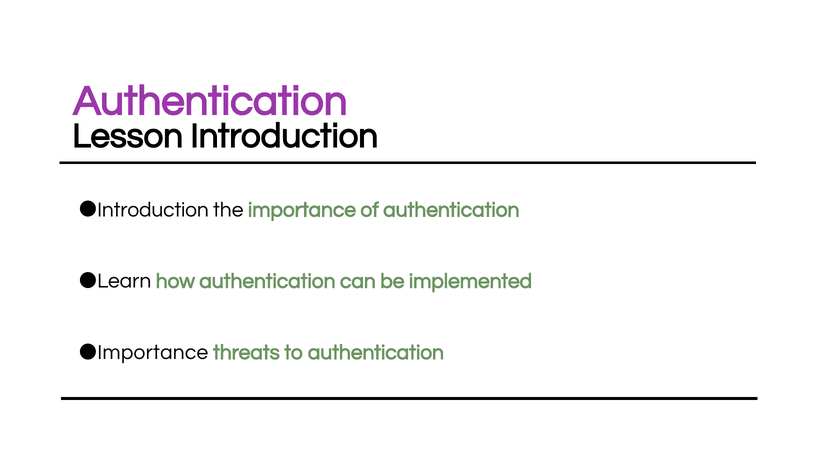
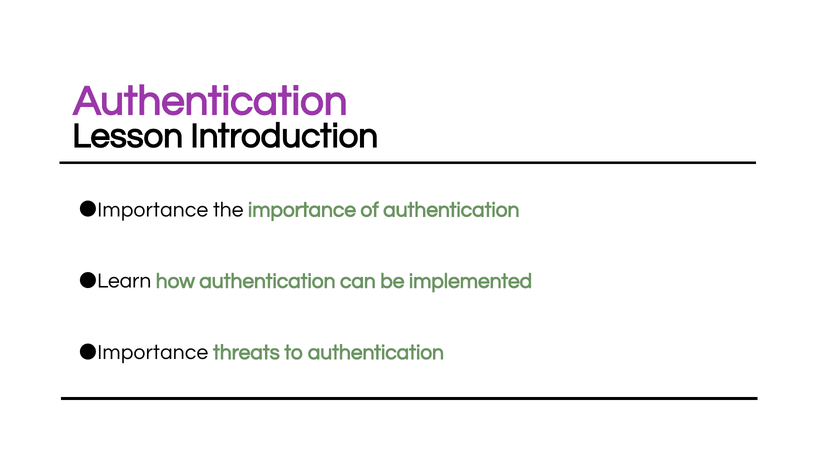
Introduction at (153, 210): Introduction -> Importance
